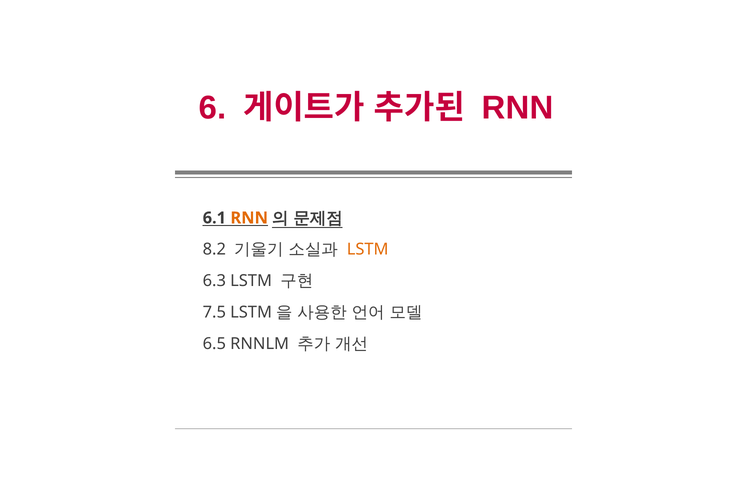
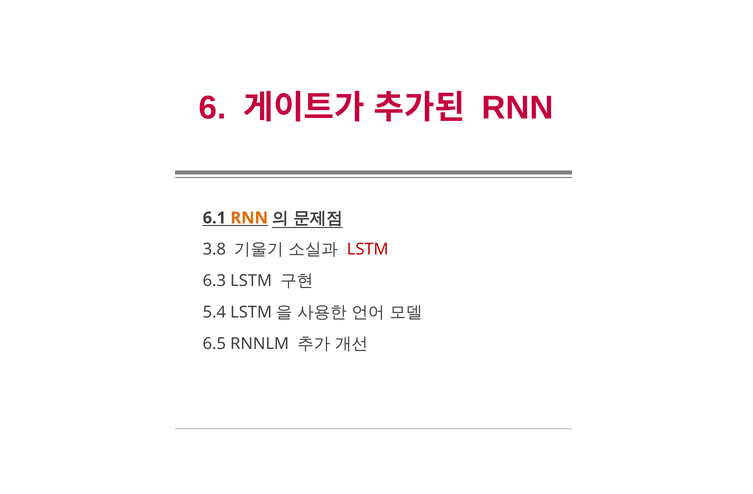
8.2: 8.2 -> 3.8
LSTM at (368, 250) colour: orange -> red
7.5: 7.5 -> 5.4
